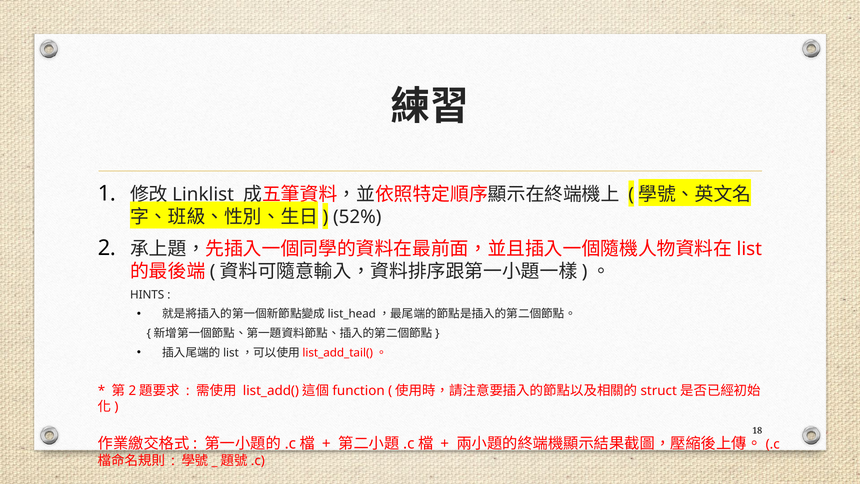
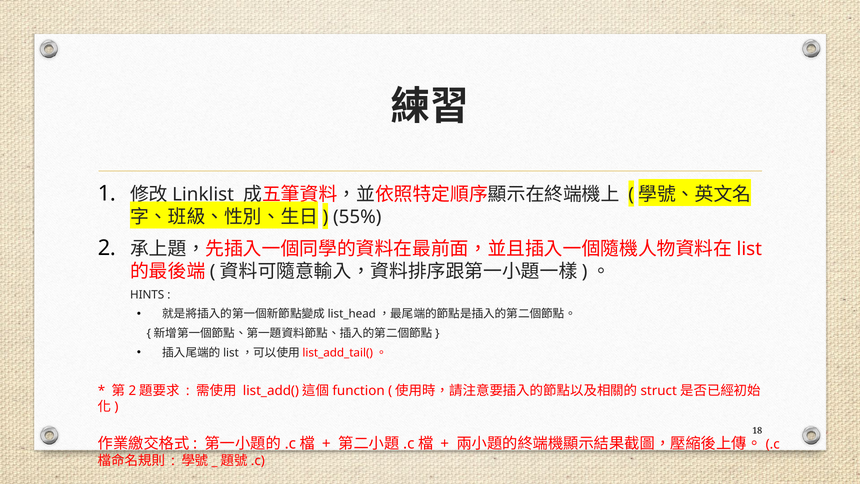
52%: 52% -> 55%
